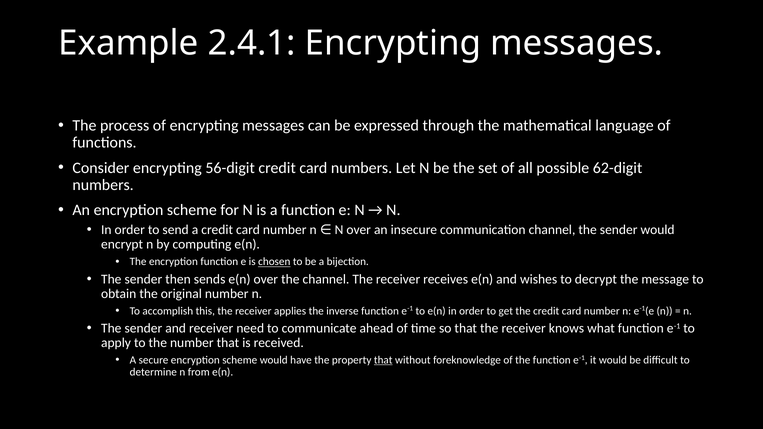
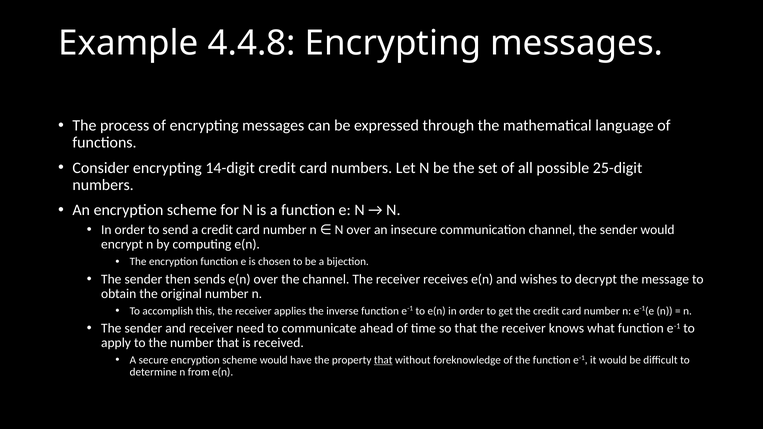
2.4.1: 2.4.1 -> 4.4.8
56-digit: 56-digit -> 14-digit
62-digit: 62-digit -> 25-digit
chosen underline: present -> none
